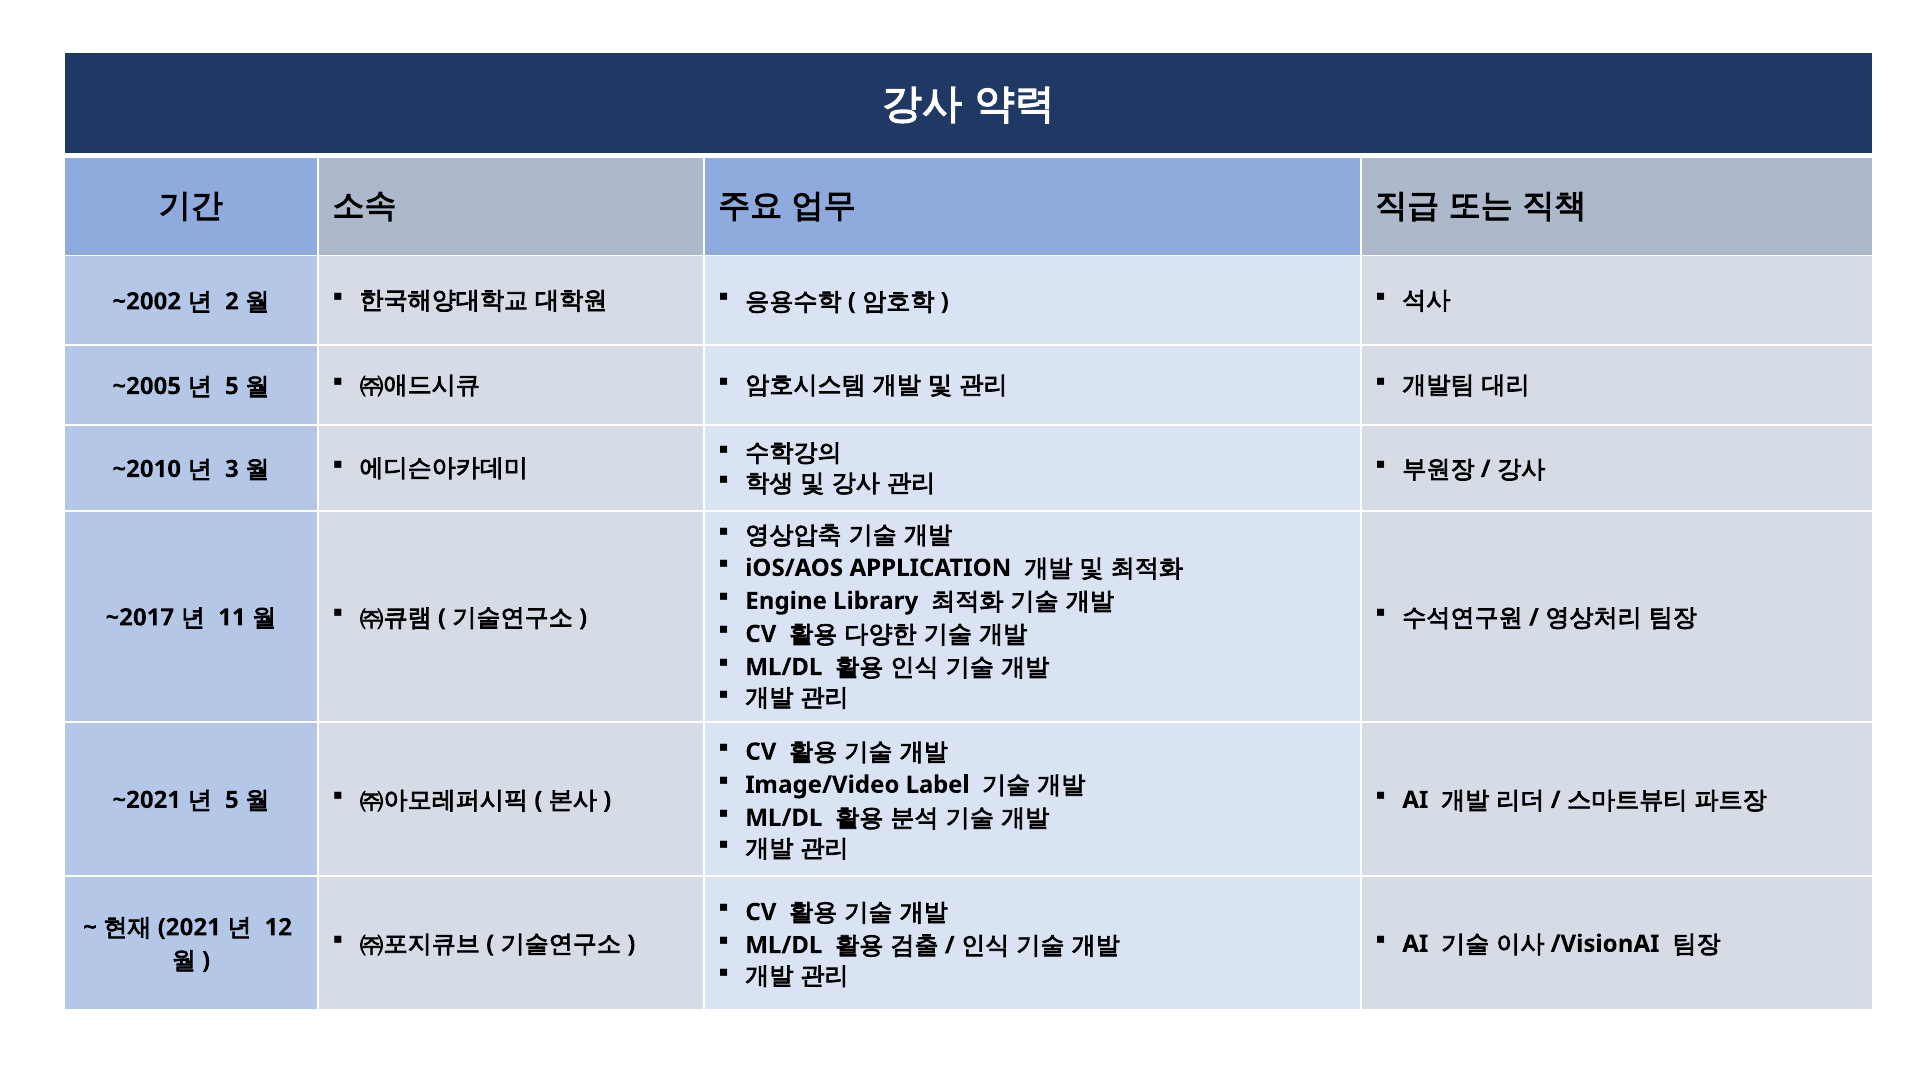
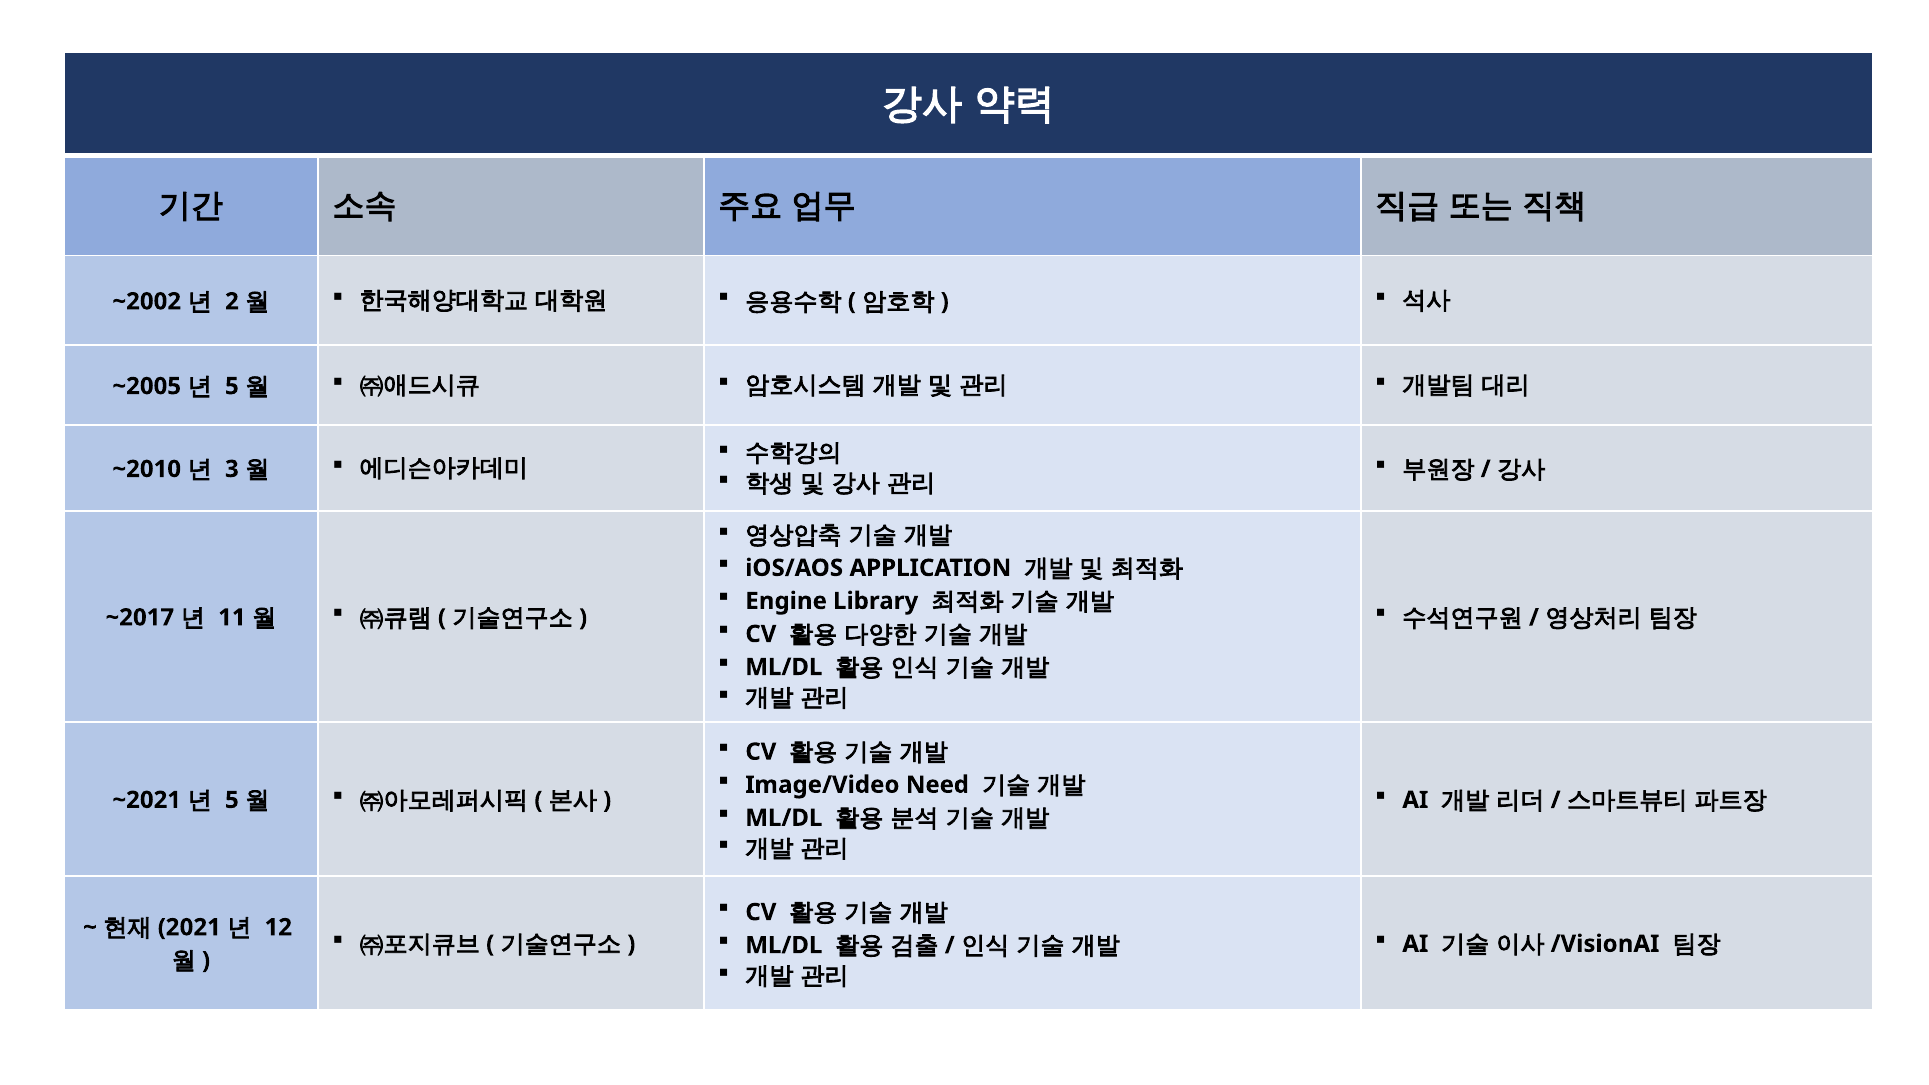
Label: Label -> Need
